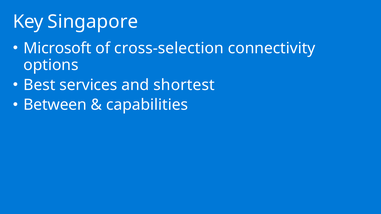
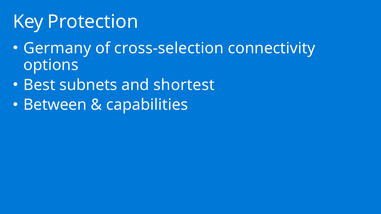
Singapore: Singapore -> Protection
Microsoft: Microsoft -> Germany
services: services -> subnets
